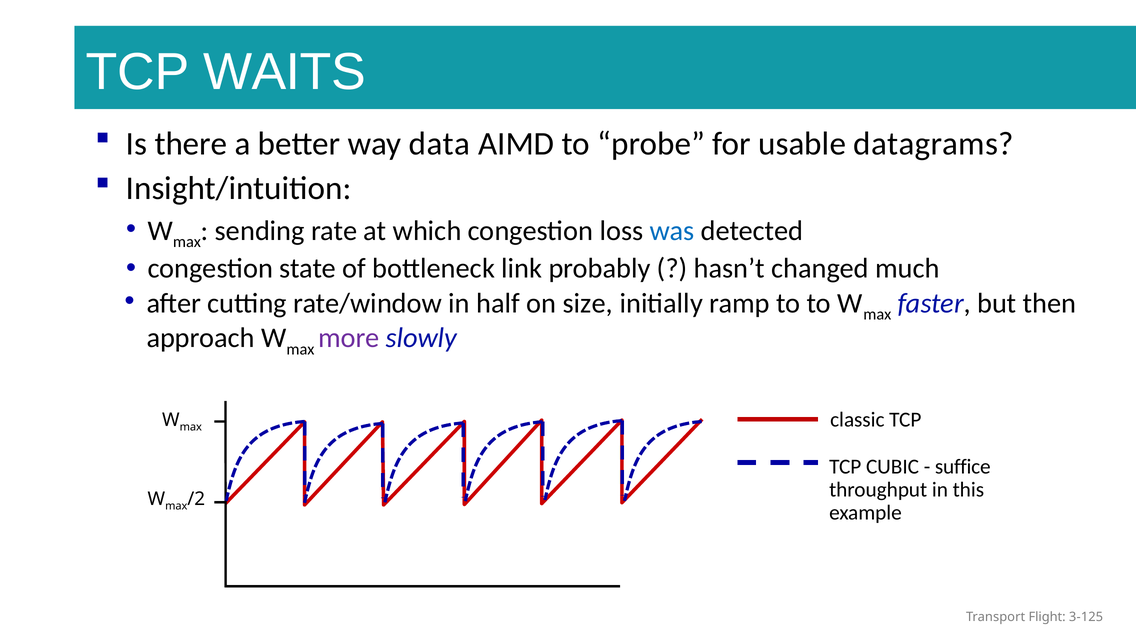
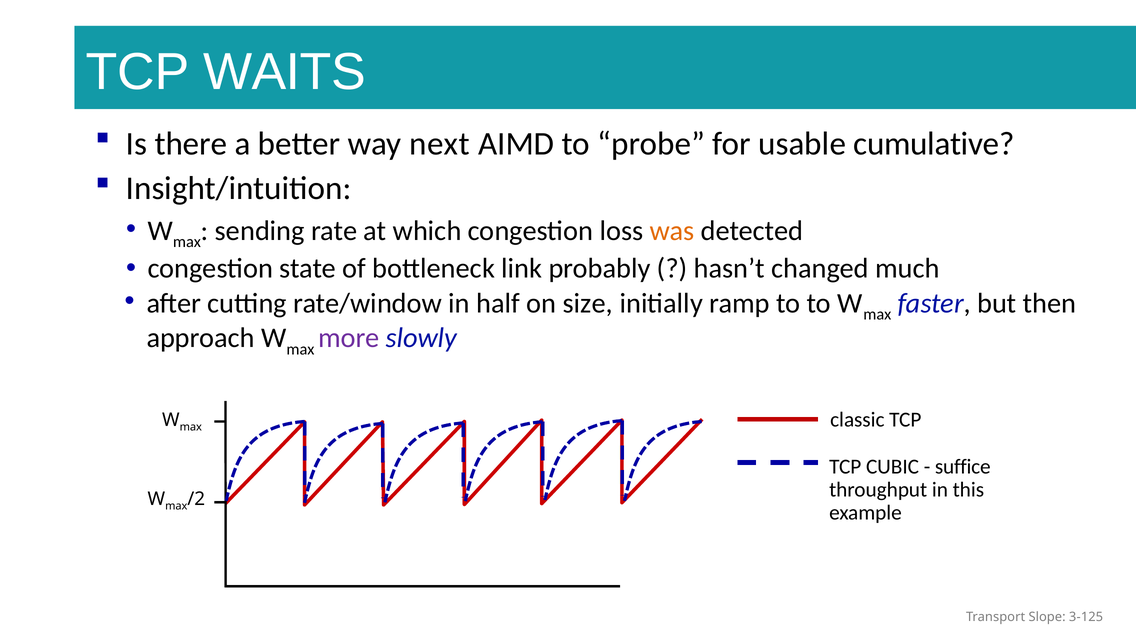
data: data -> next
datagrams: datagrams -> cumulative
was colour: blue -> orange
Flight: Flight -> Slope
